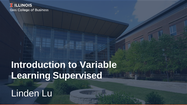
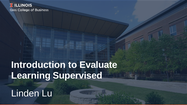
Variable: Variable -> Evaluate
